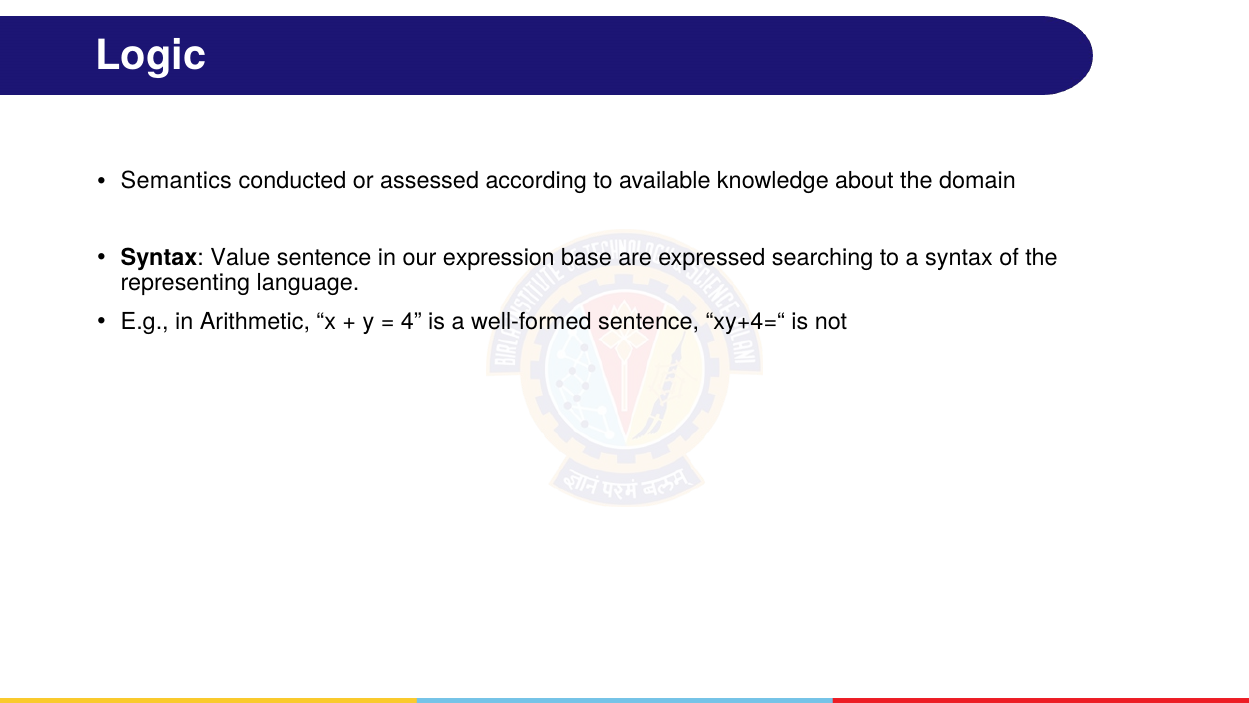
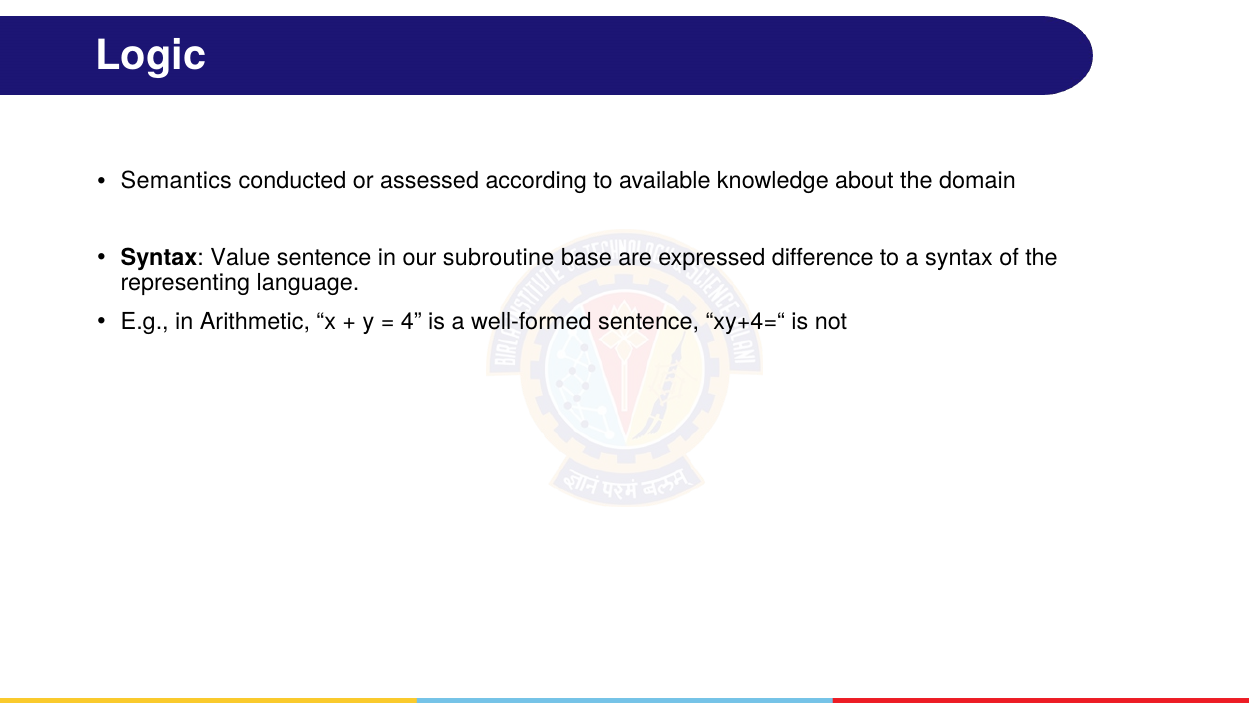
expression: expression -> subroutine
searching: searching -> difference
